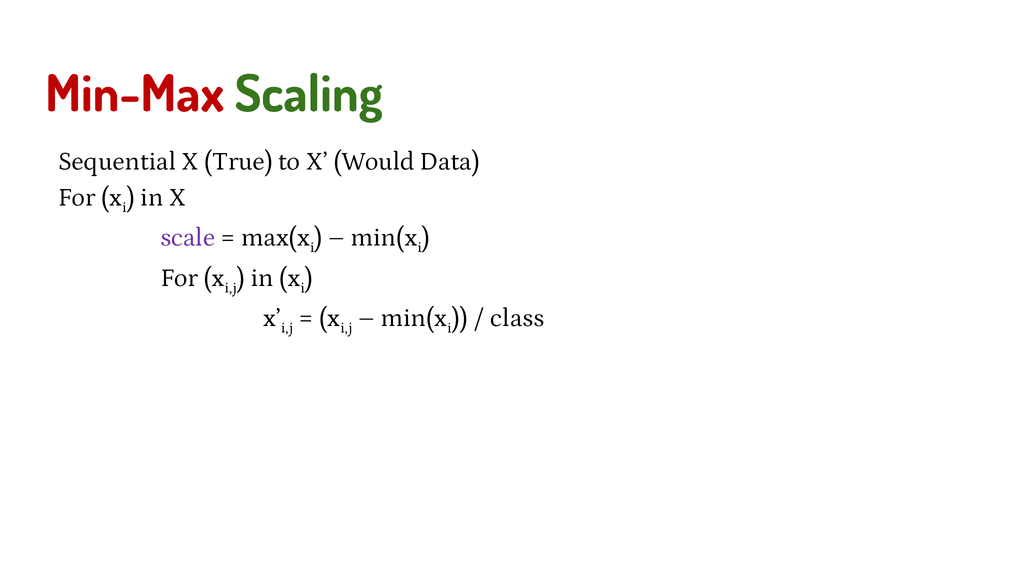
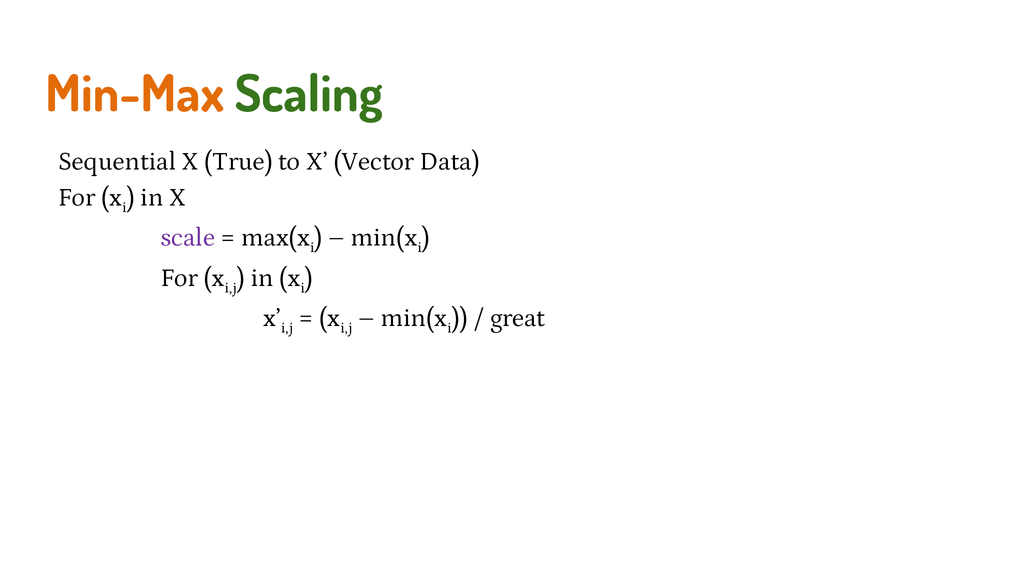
Min-Max colour: red -> orange
Would: Would -> Vector
class: class -> great
